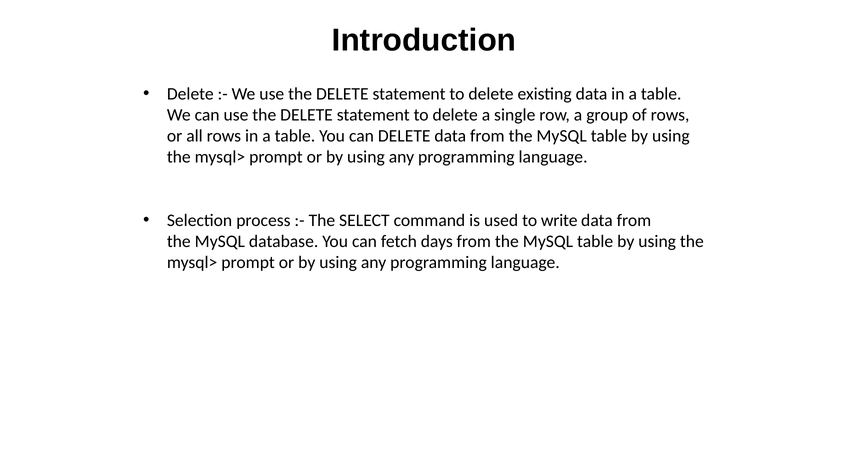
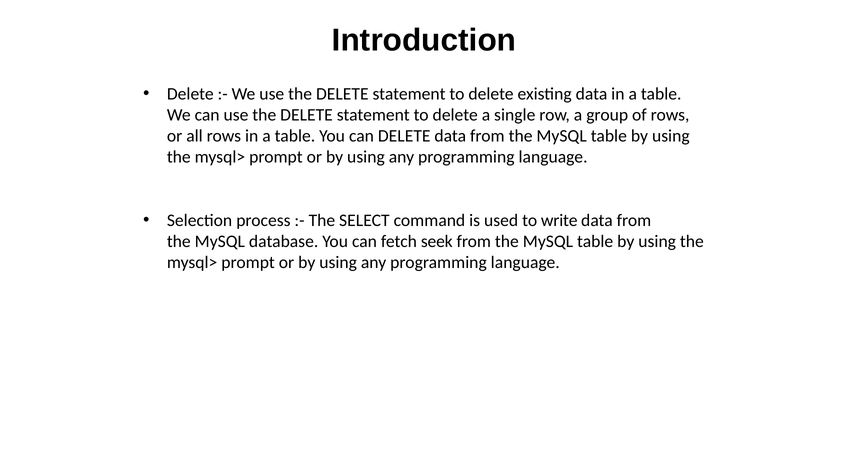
days: days -> seek
